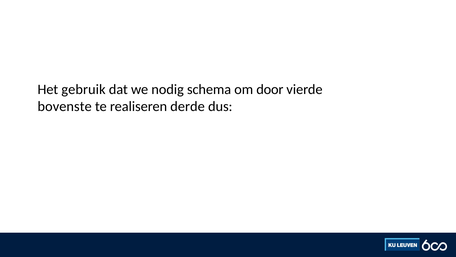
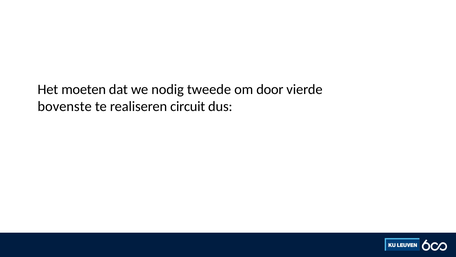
gebruik: gebruik -> moeten
schema: schema -> tweede
derde: derde -> circuit
